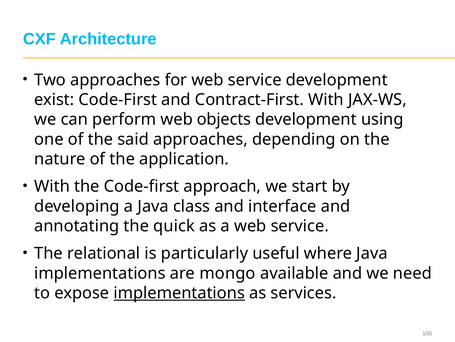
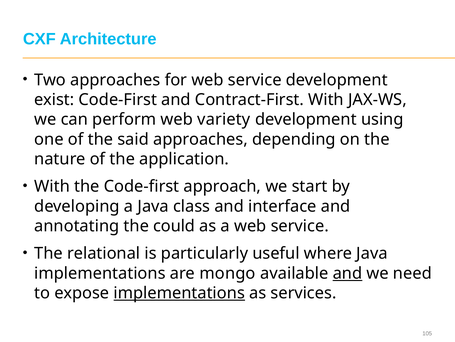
objects: objects -> variety
quick: quick -> could
and at (347, 273) underline: none -> present
